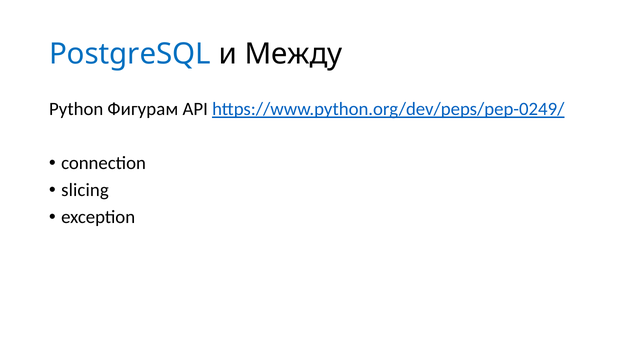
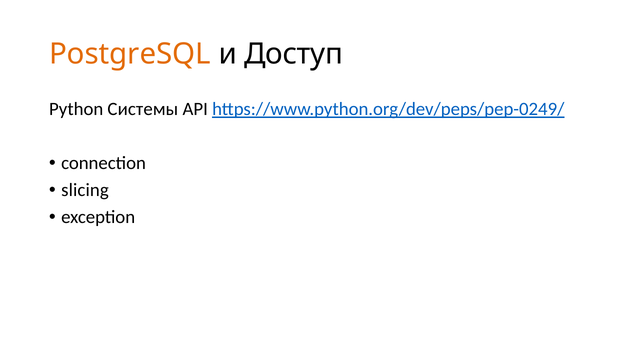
PostgreSQL colour: blue -> orange
Между: Между -> Доступ
Фигурам: Фигурам -> Системы
